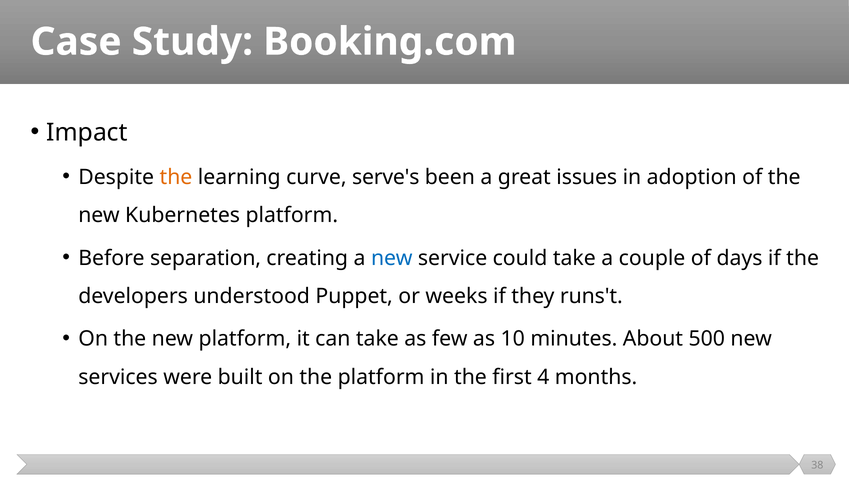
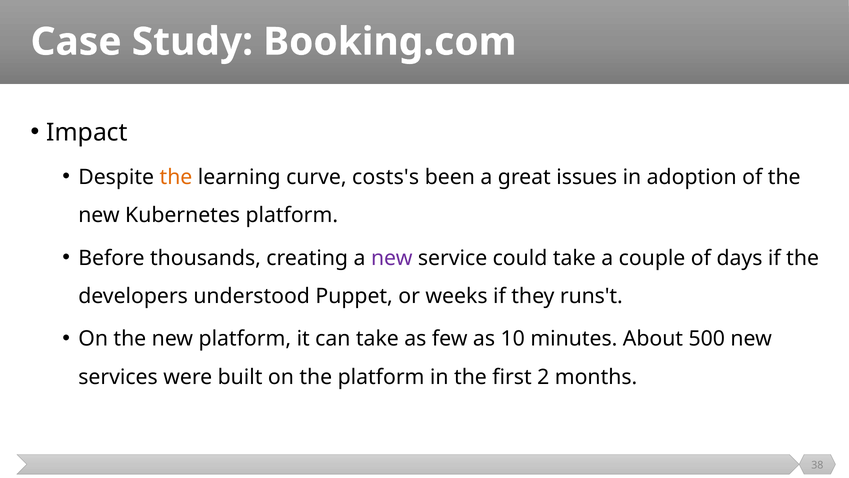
serve's: serve's -> costs's
separation: separation -> thousands
new at (392, 258) colour: blue -> purple
4: 4 -> 2
